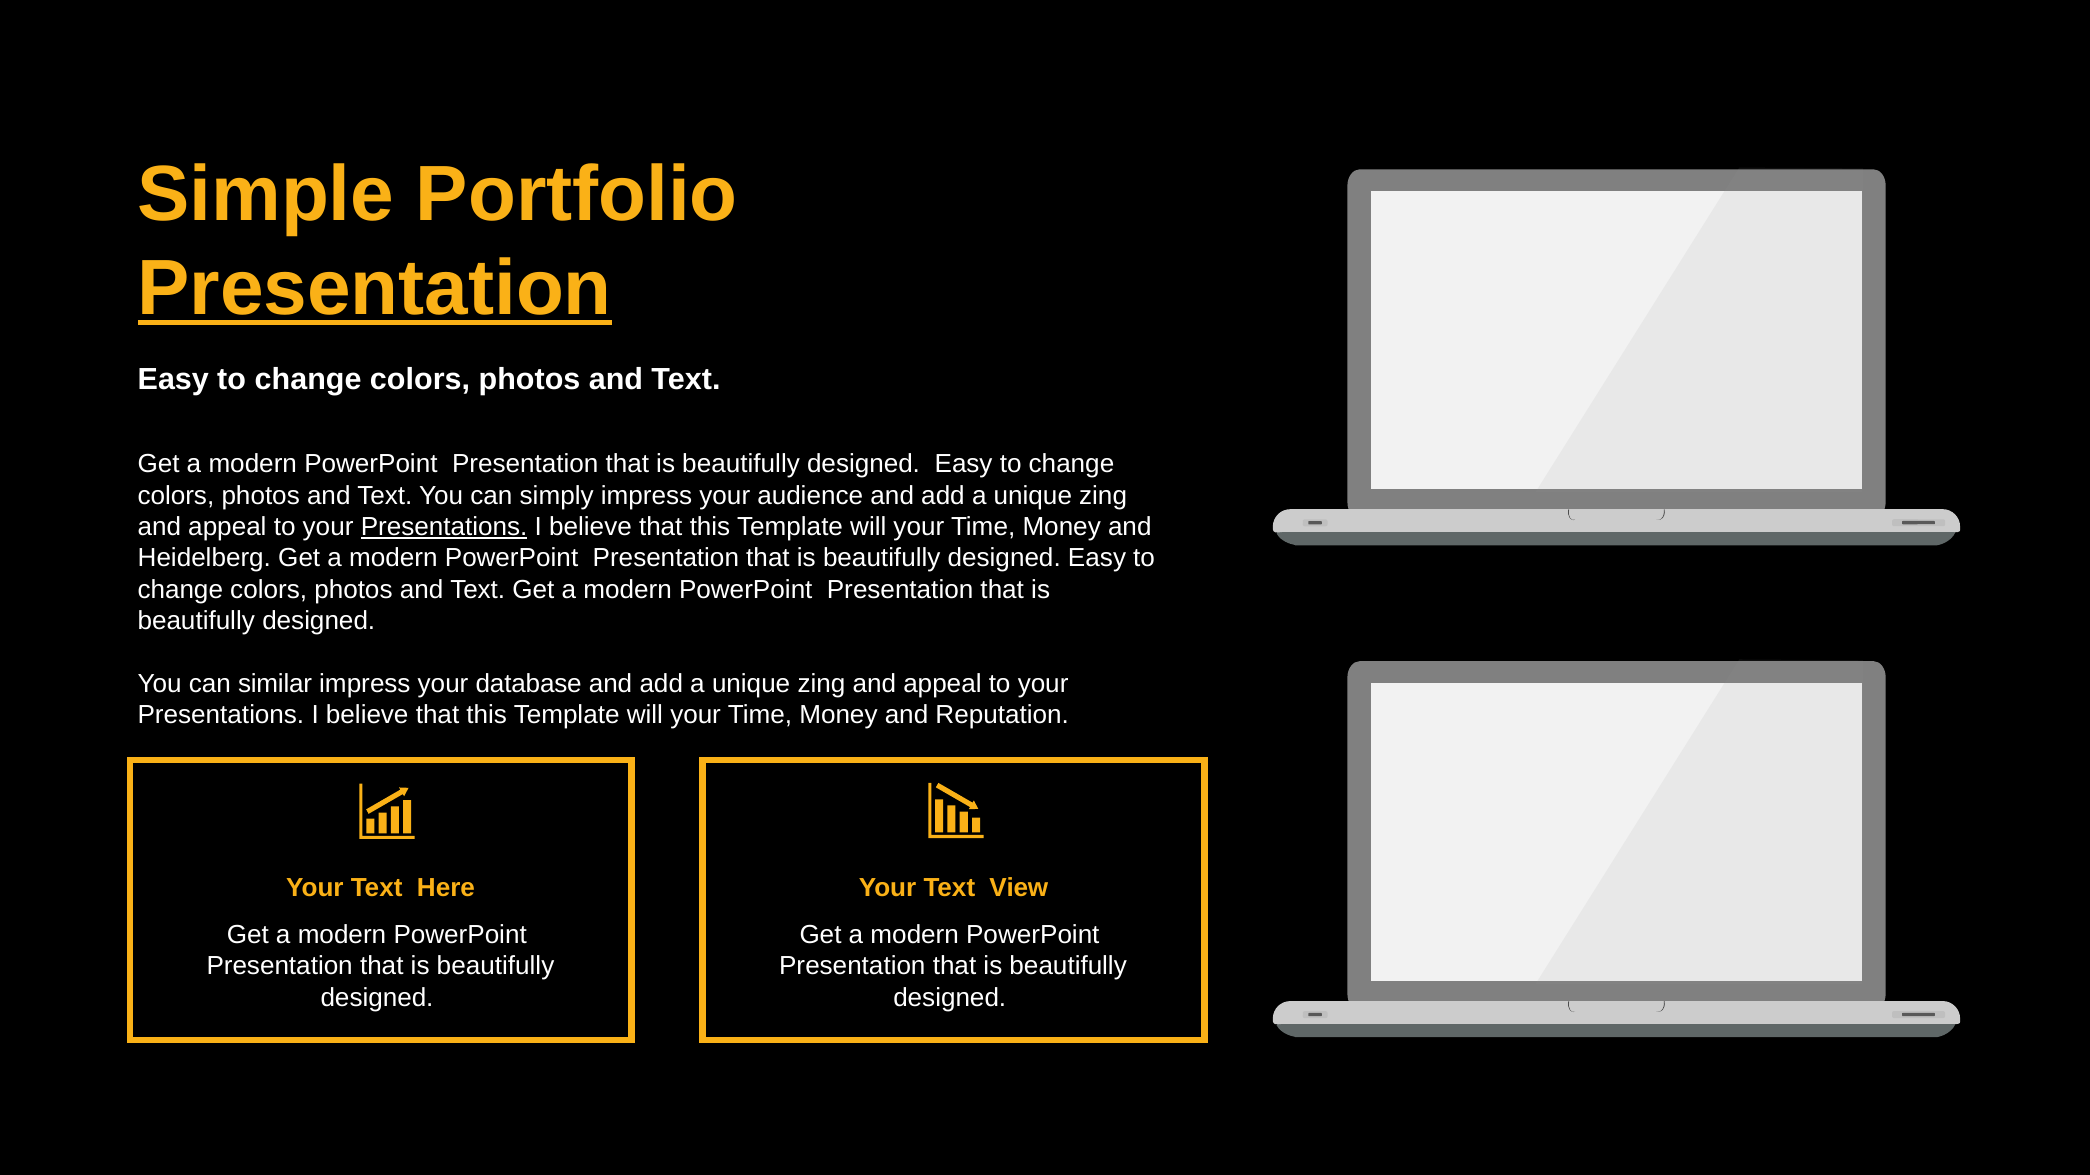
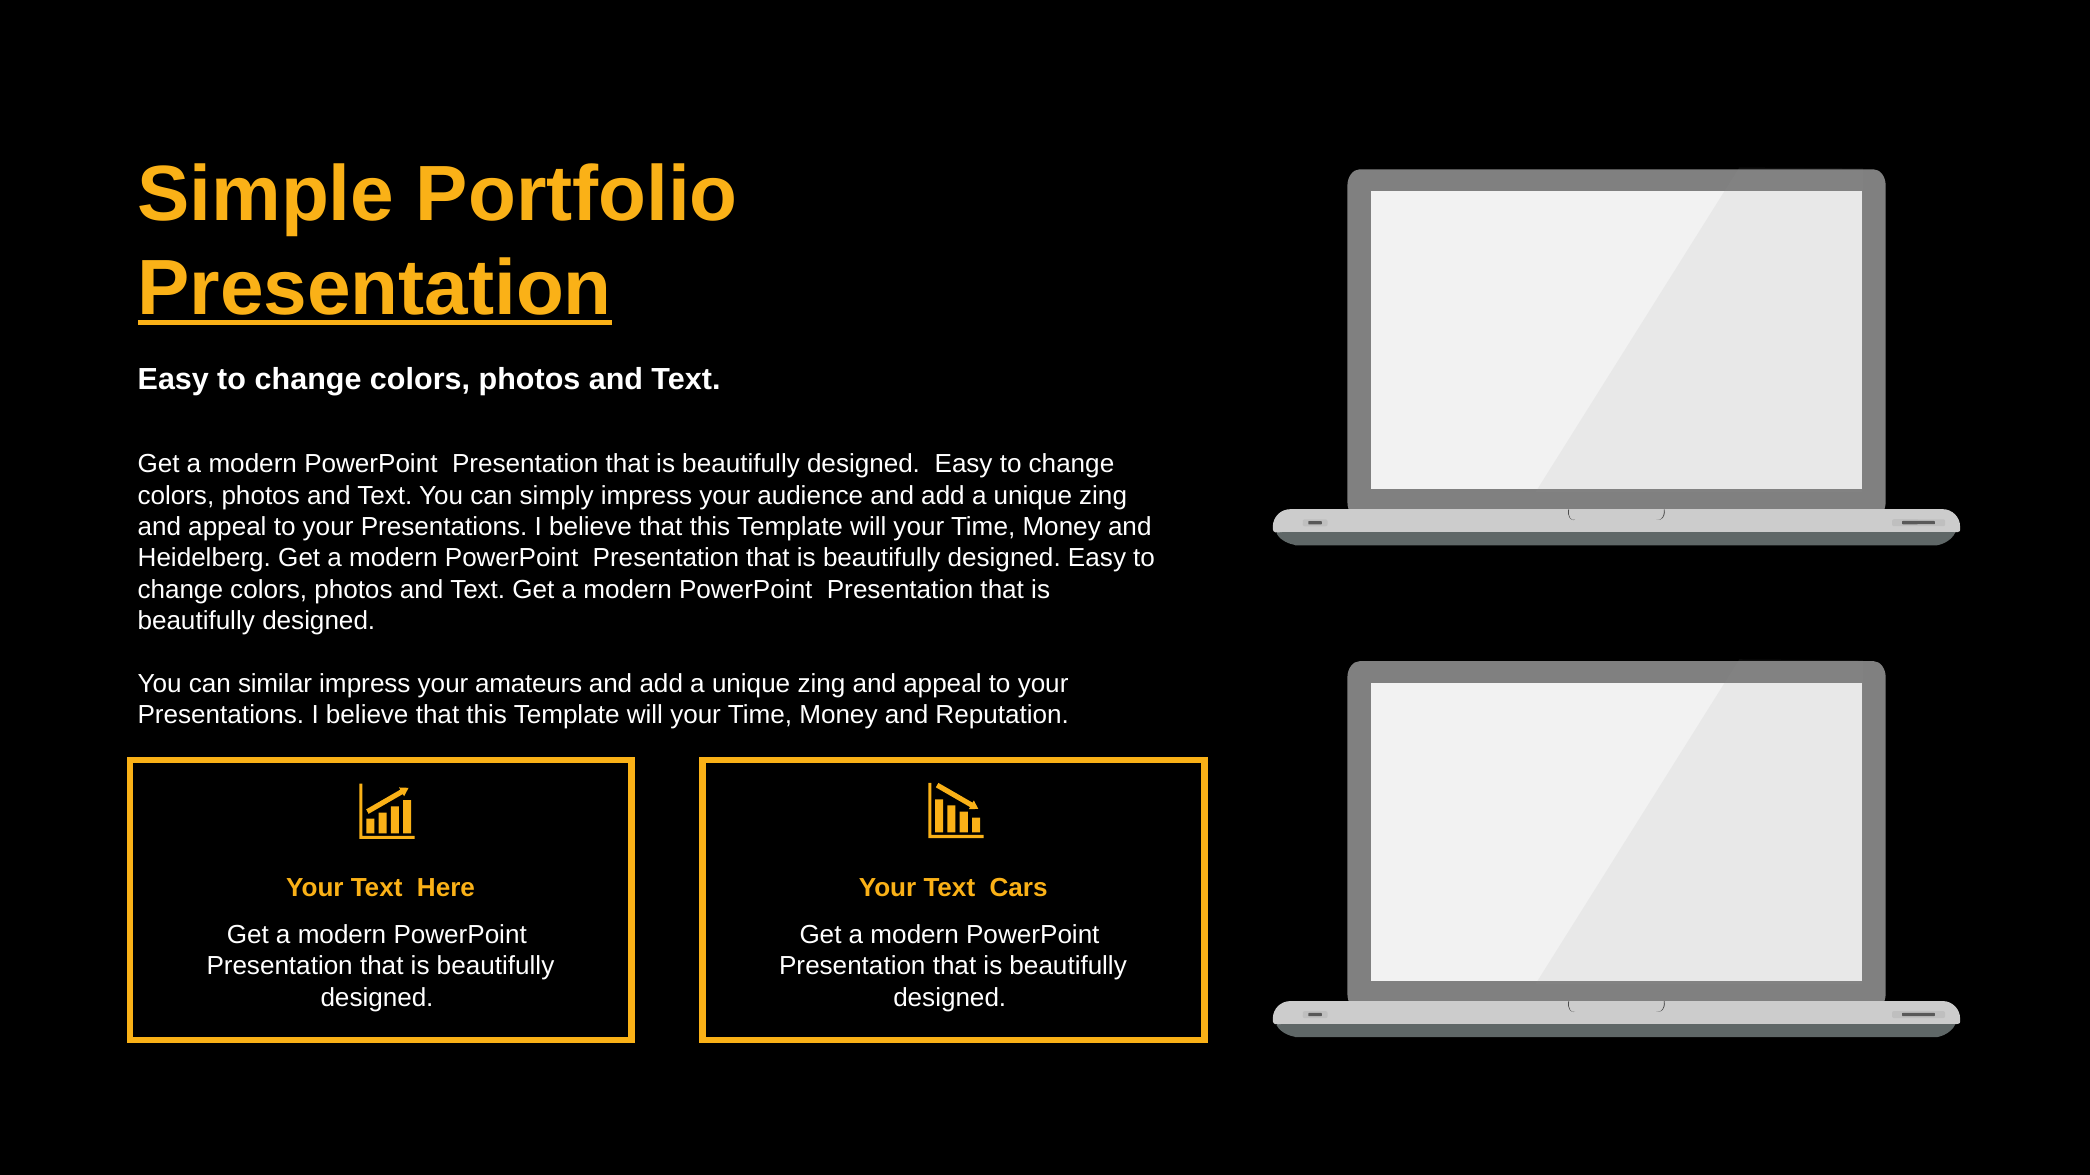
Presentations at (444, 527) underline: present -> none
database: database -> amateurs
View: View -> Cars
